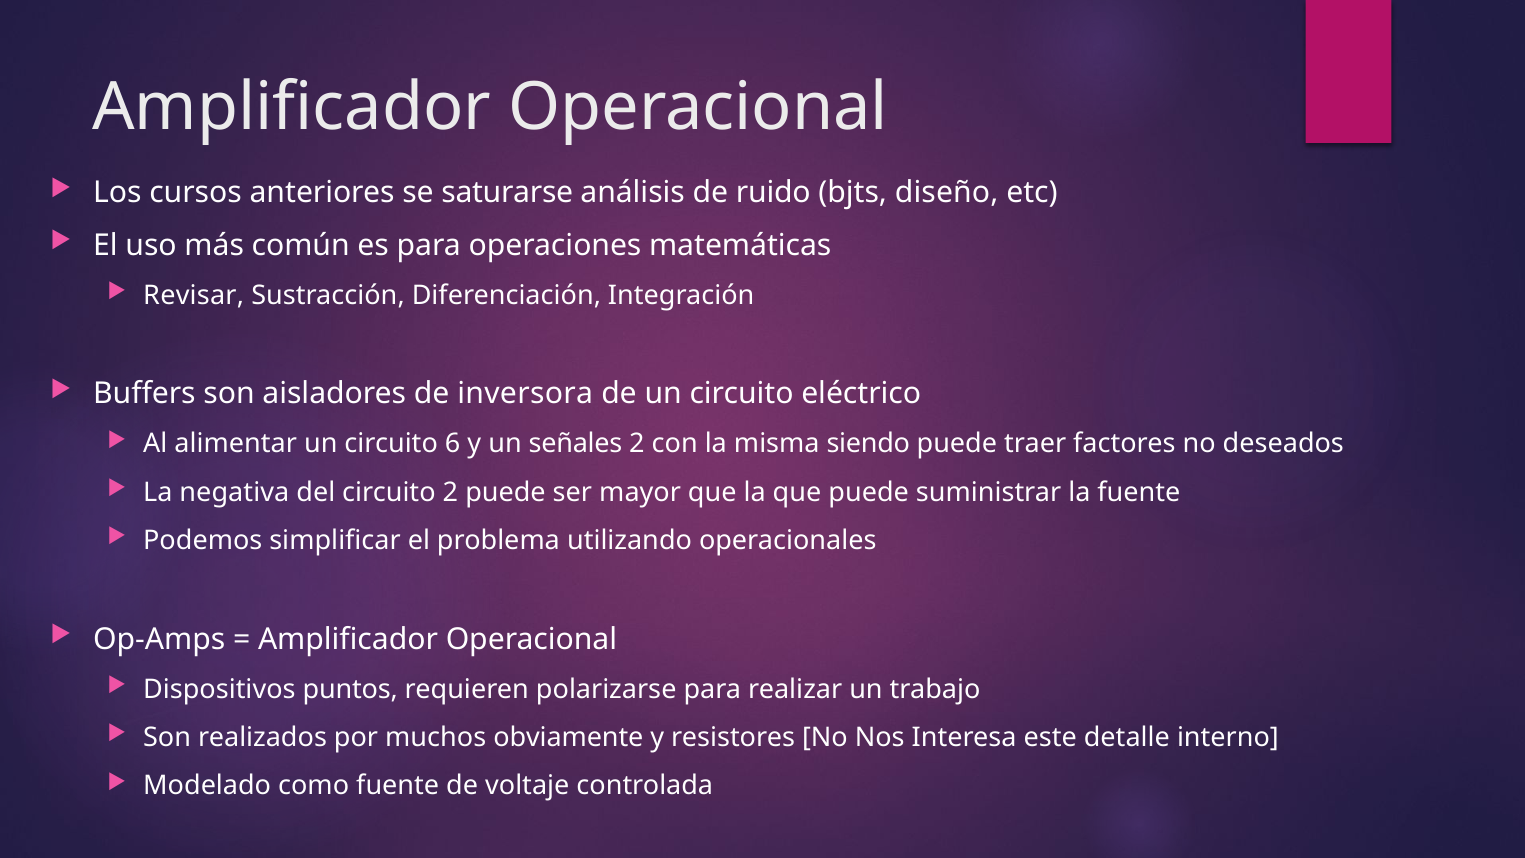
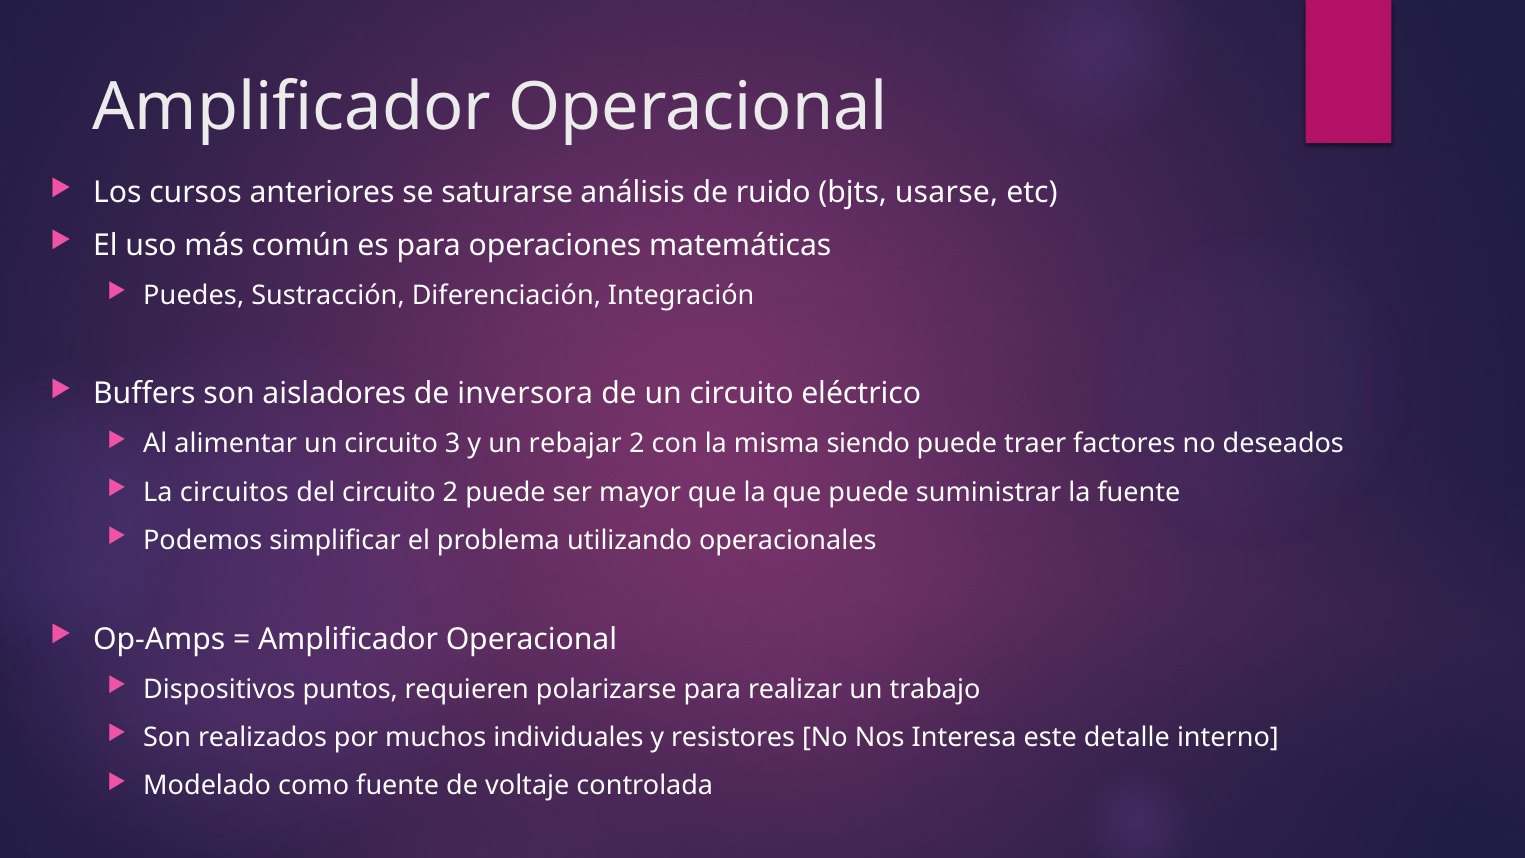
diseño: diseño -> usarse
Revisar: Revisar -> Puedes
6: 6 -> 3
señales: señales -> rebajar
negativa: negativa -> circuitos
obviamente: obviamente -> individuales
